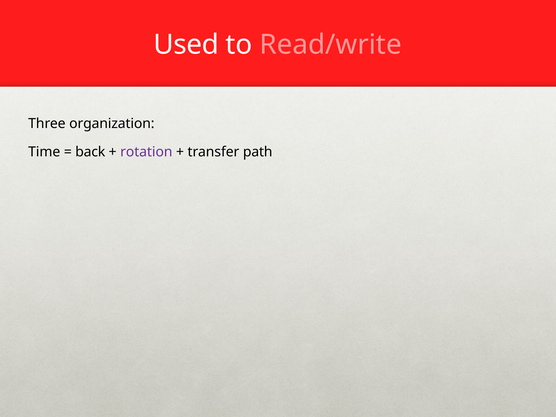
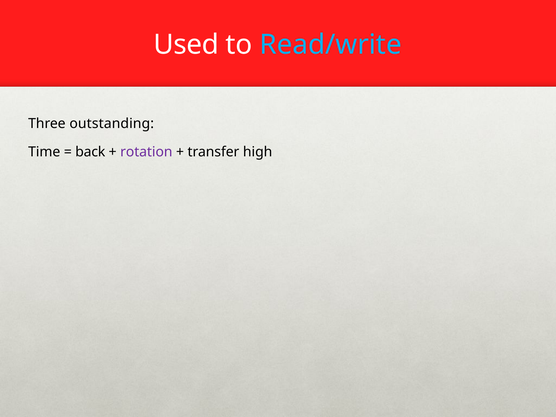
Read/write colour: pink -> light blue
organization: organization -> outstanding
path: path -> high
